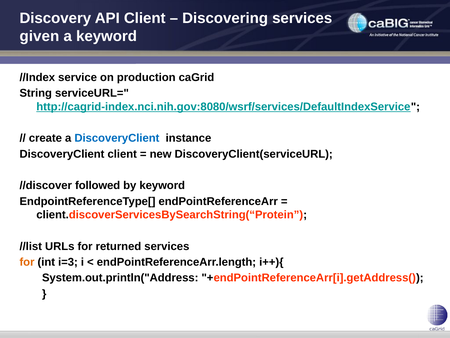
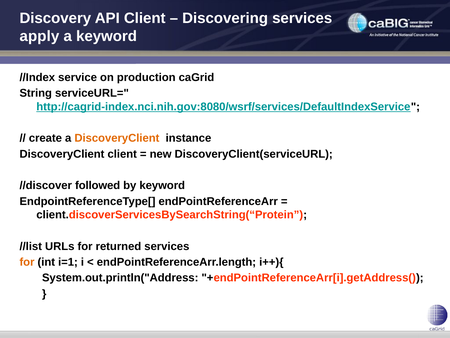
given: given -> apply
DiscoveryClient at (117, 138) colour: blue -> orange
i=3: i=3 -> i=1
